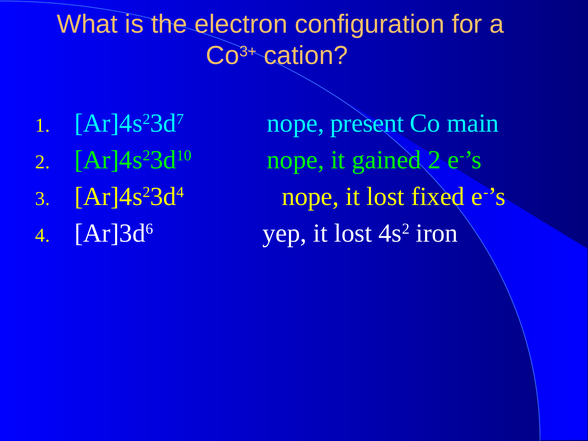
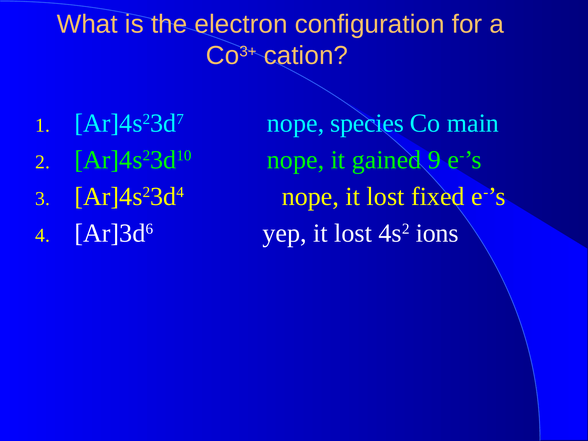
present: present -> species
gained 2: 2 -> 9
iron: iron -> ions
